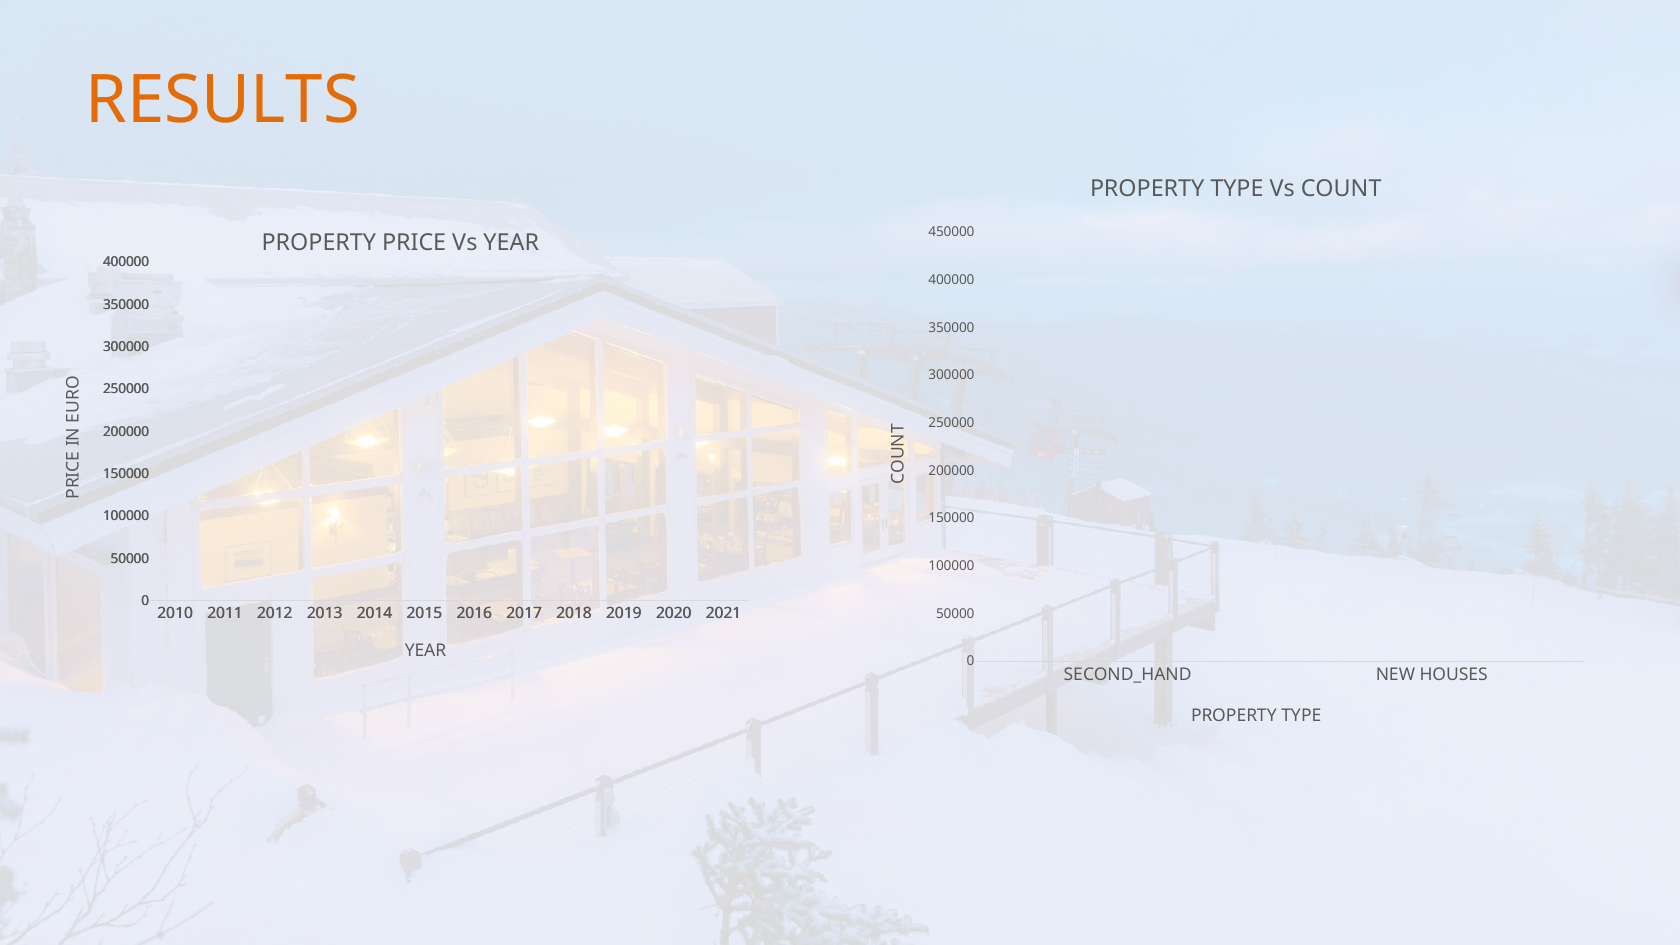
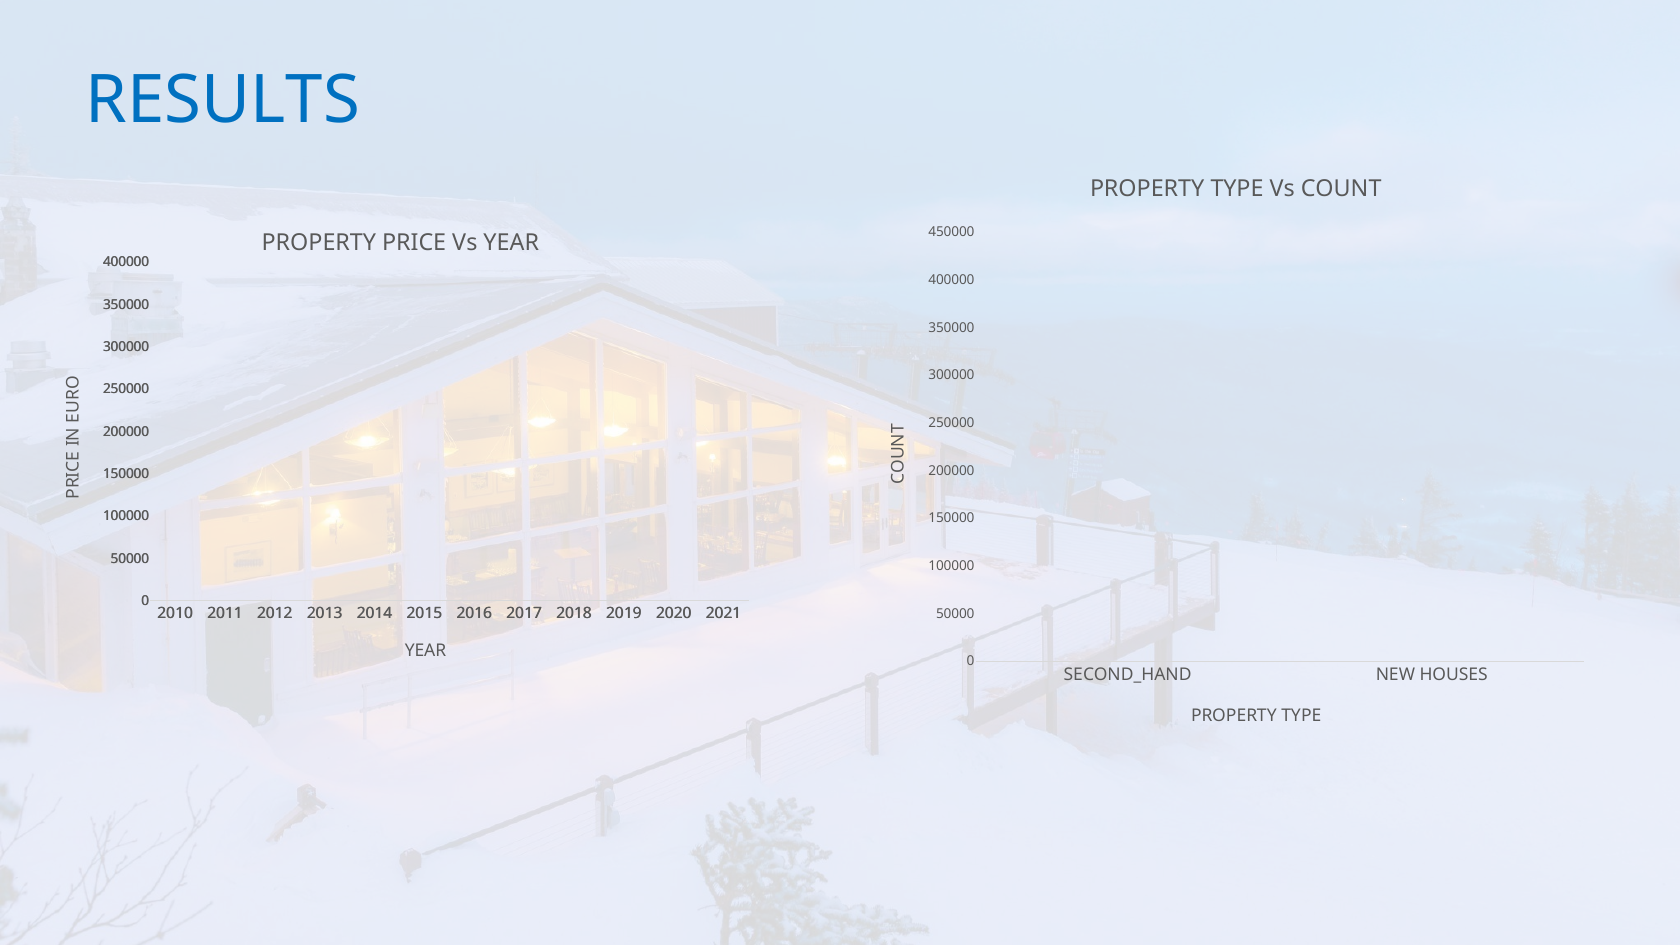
RESULTS colour: orange -> blue
